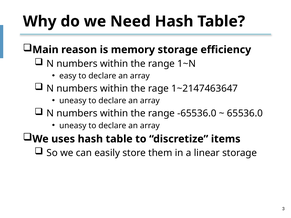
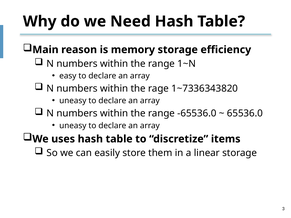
1~2147463647: 1~2147463647 -> 1~7336343820
